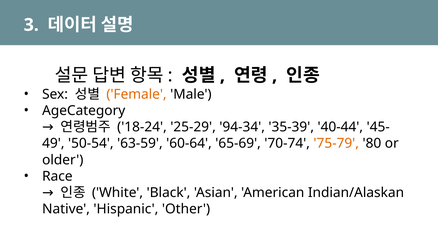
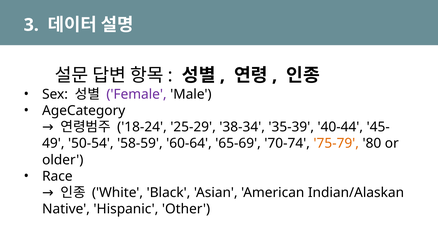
Female colour: orange -> purple
94-34: 94-34 -> 38-34
63-59: 63-59 -> 58-59
